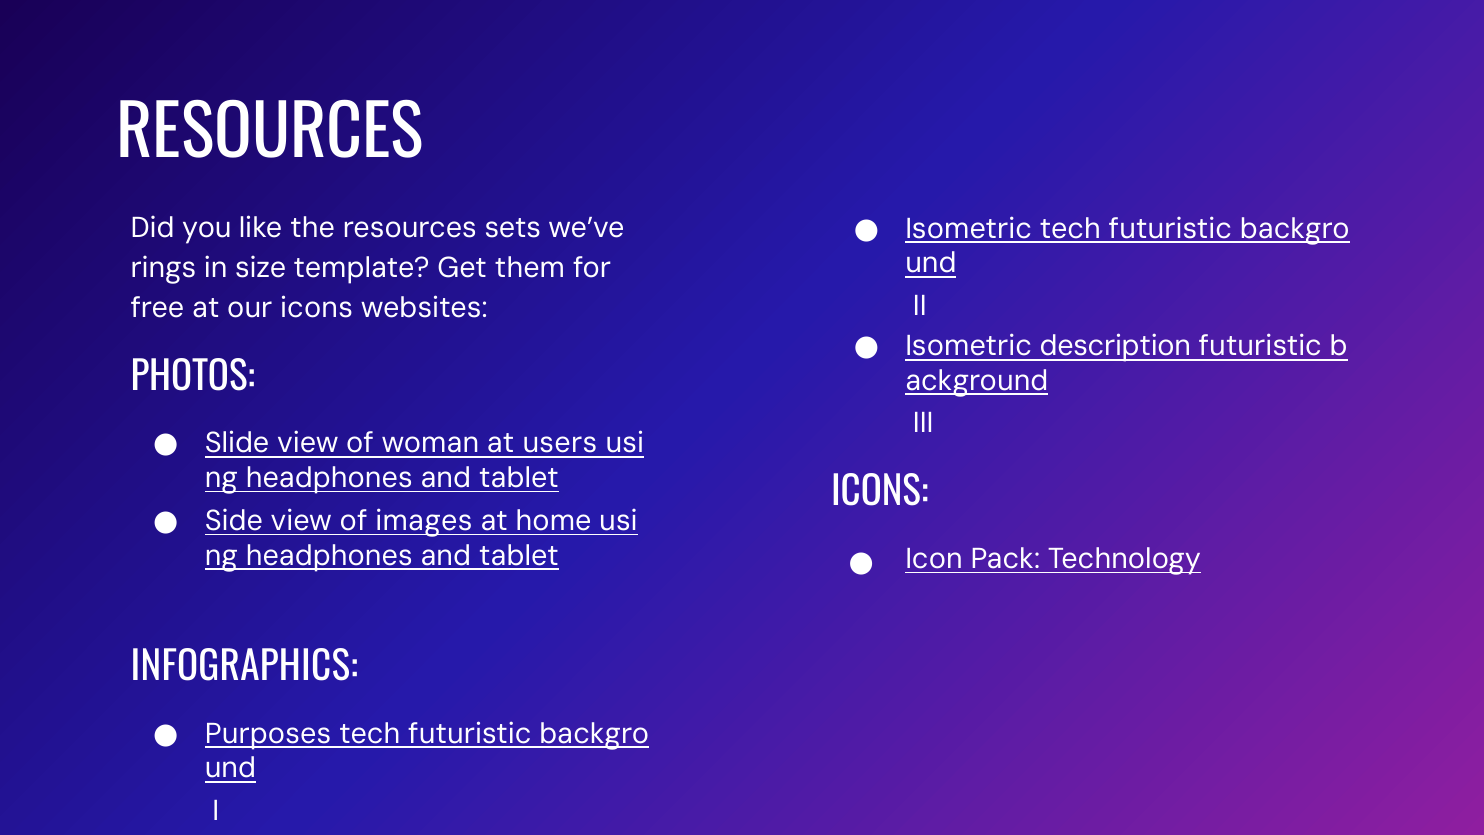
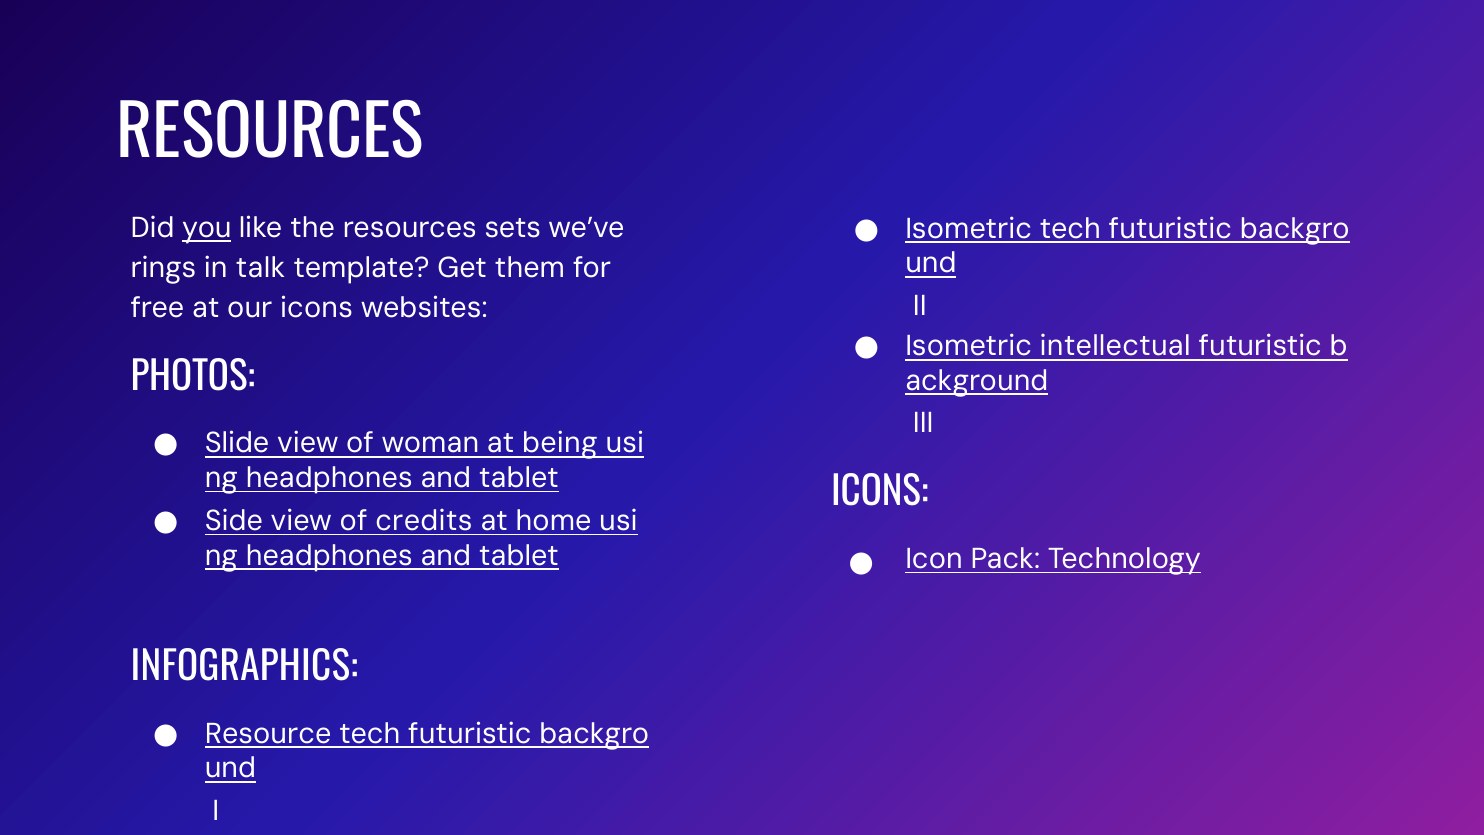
you underline: none -> present
size: size -> talk
description: description -> intellectual
users: users -> being
images: images -> credits
Purposes: Purposes -> Resource
